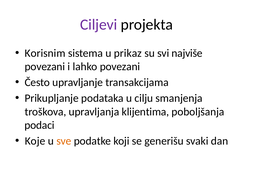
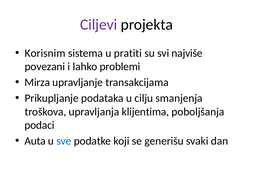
prikaz: prikaz -> pratiti
lahko povezani: povezani -> problemi
Često: Često -> Mirza
Koje: Koje -> Auta
sve colour: orange -> blue
